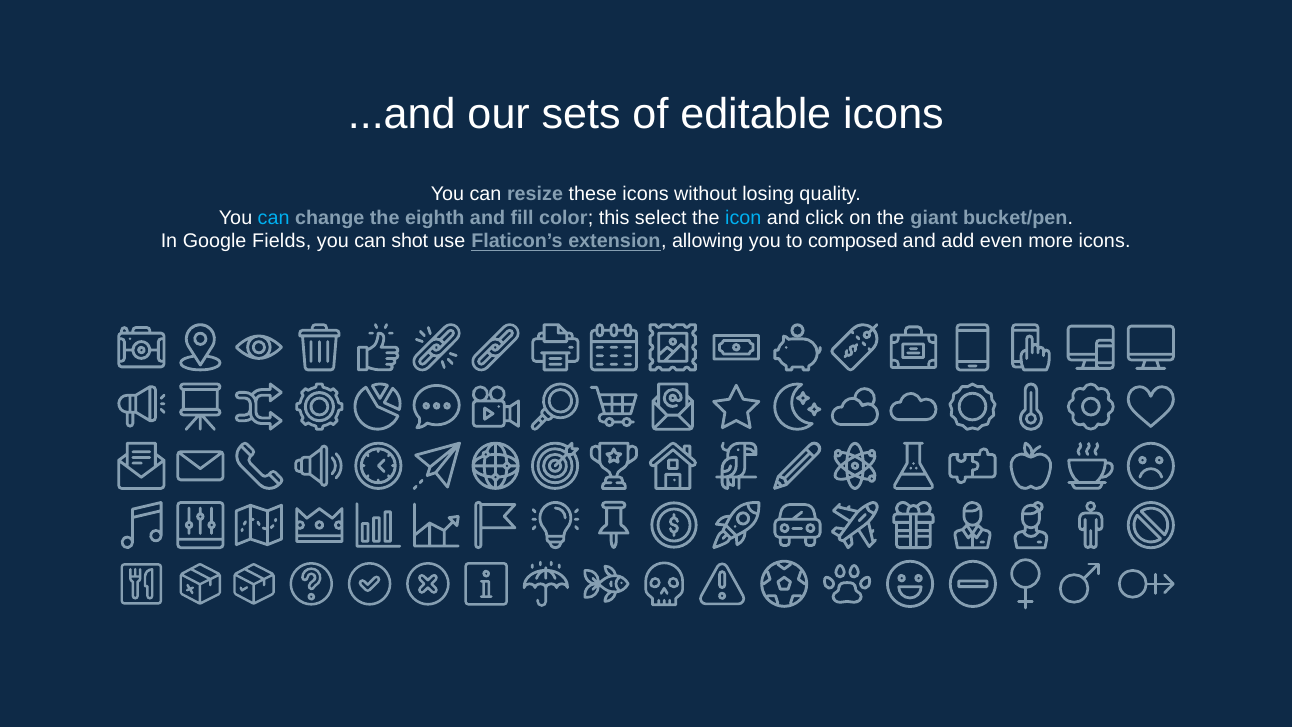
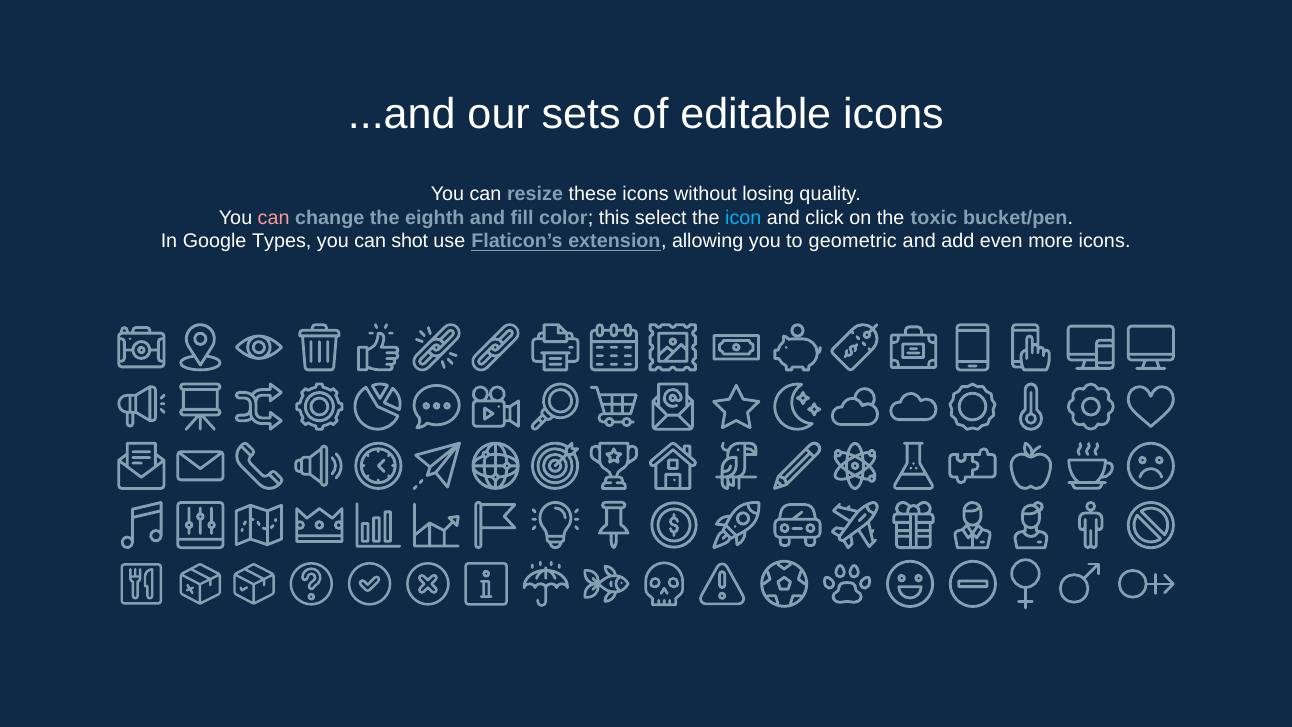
can at (274, 218) colour: light blue -> pink
giant: giant -> toxic
Fields: Fields -> Types
composed: composed -> geometric
